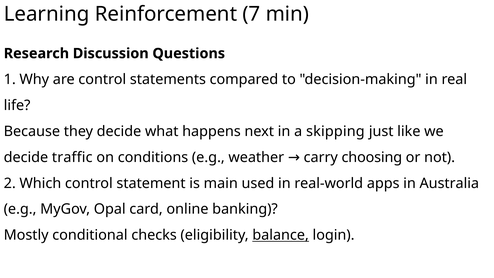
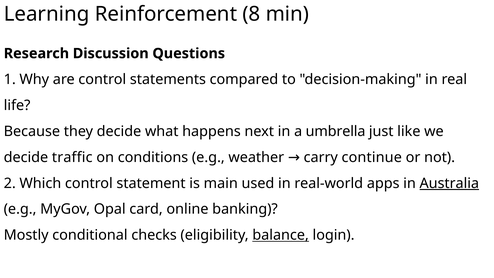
7: 7 -> 8
skipping: skipping -> umbrella
choosing: choosing -> continue
Australia underline: none -> present
